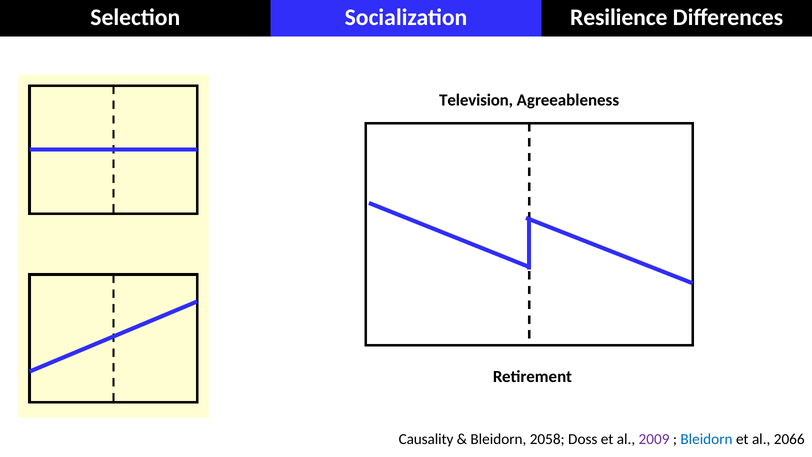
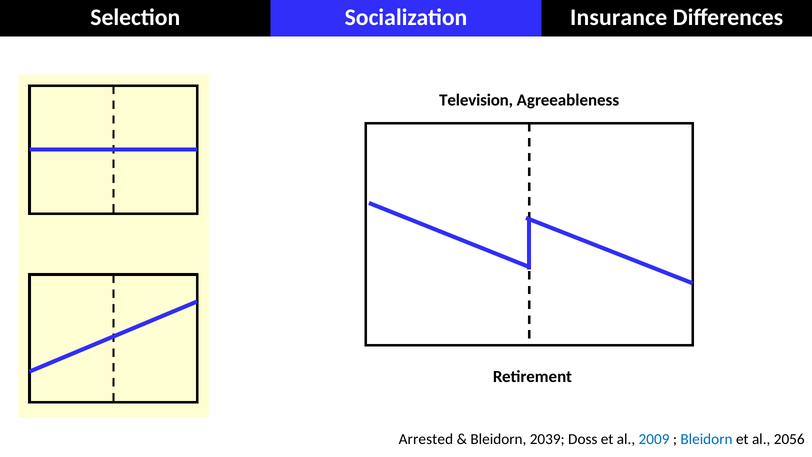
Resilience: Resilience -> Insurance
Causality: Causality -> Arrested
2058: 2058 -> 2039
2009 colour: purple -> blue
2066: 2066 -> 2056
